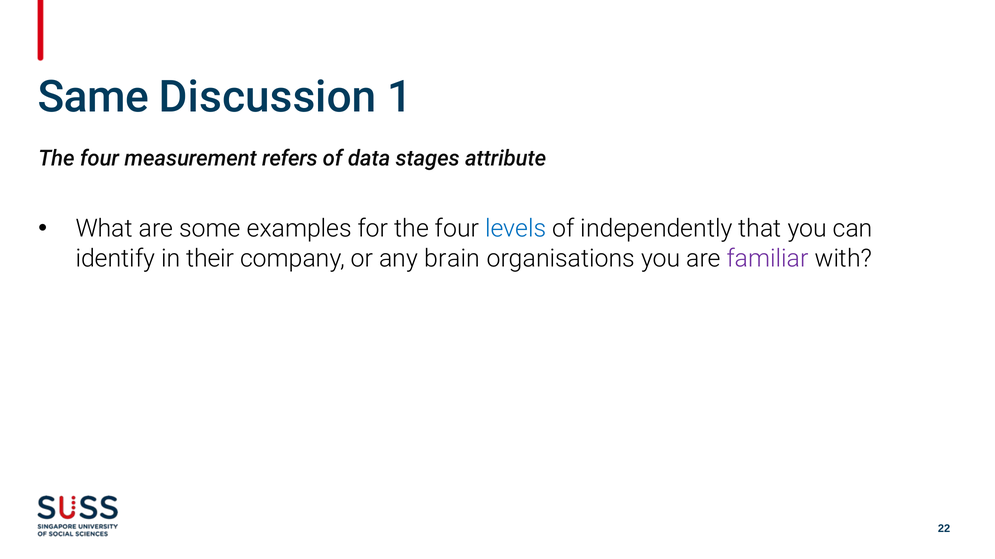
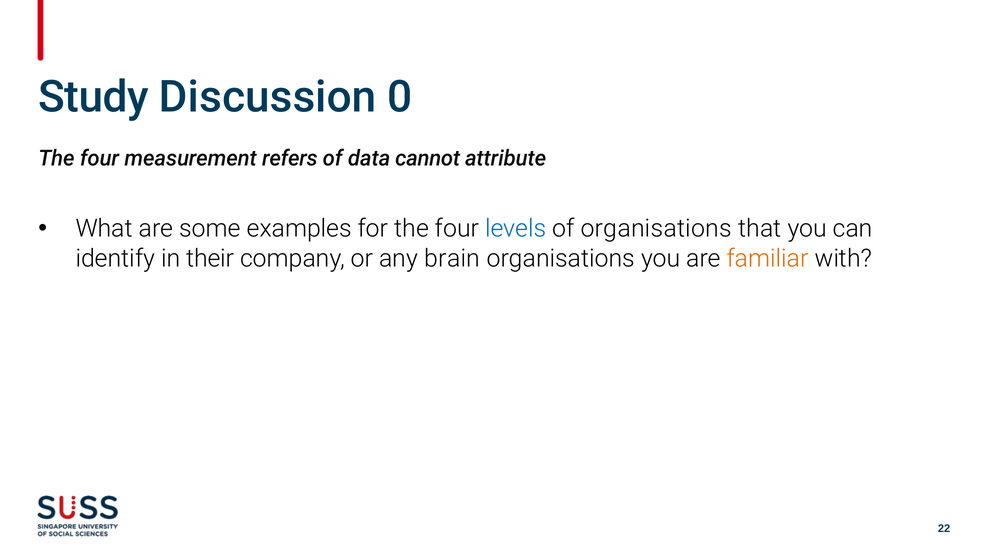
Same: Same -> Study
1: 1 -> 0
stages: stages -> cannot
of independently: independently -> organisations
familiar colour: purple -> orange
